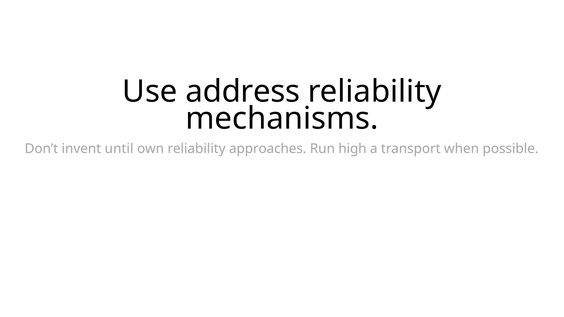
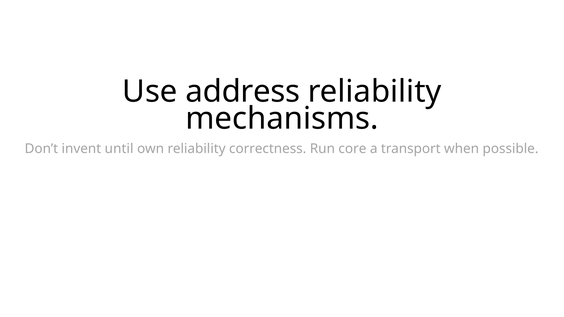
approaches: approaches -> correctness
high: high -> core
